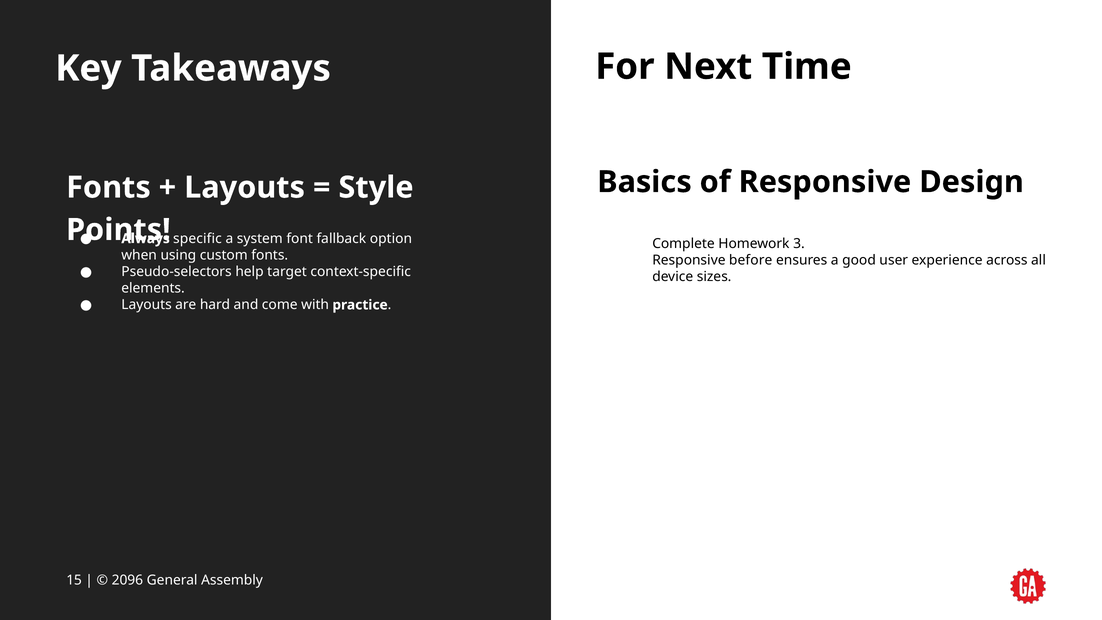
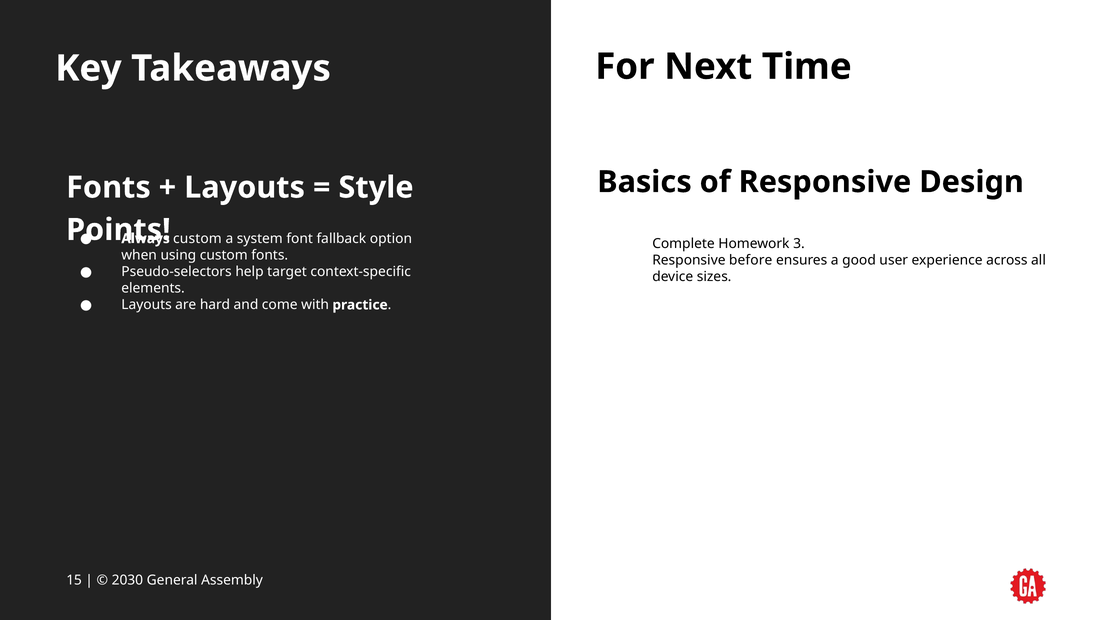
specific at (197, 239): specific -> custom
2096: 2096 -> 2030
